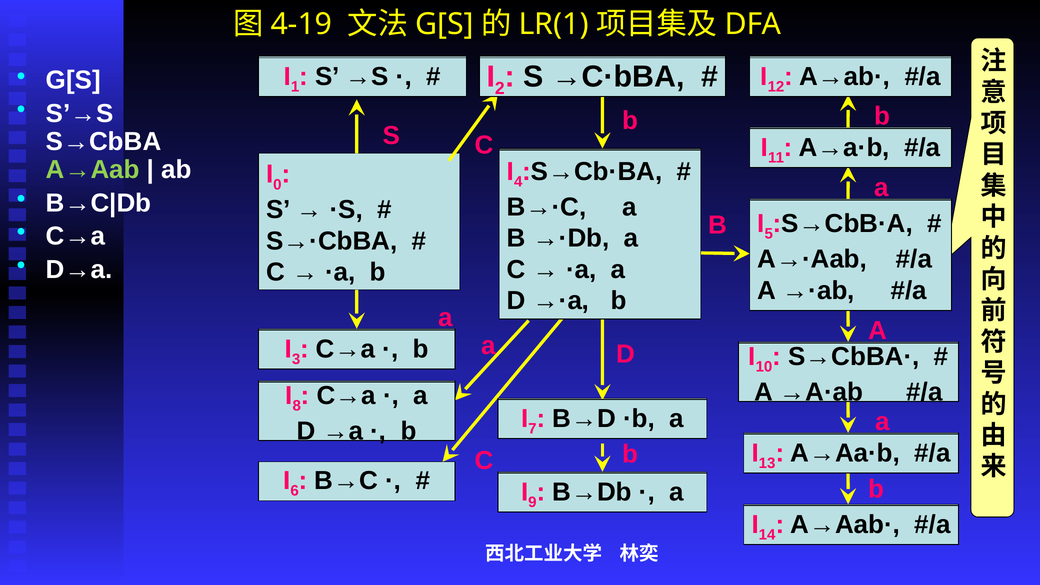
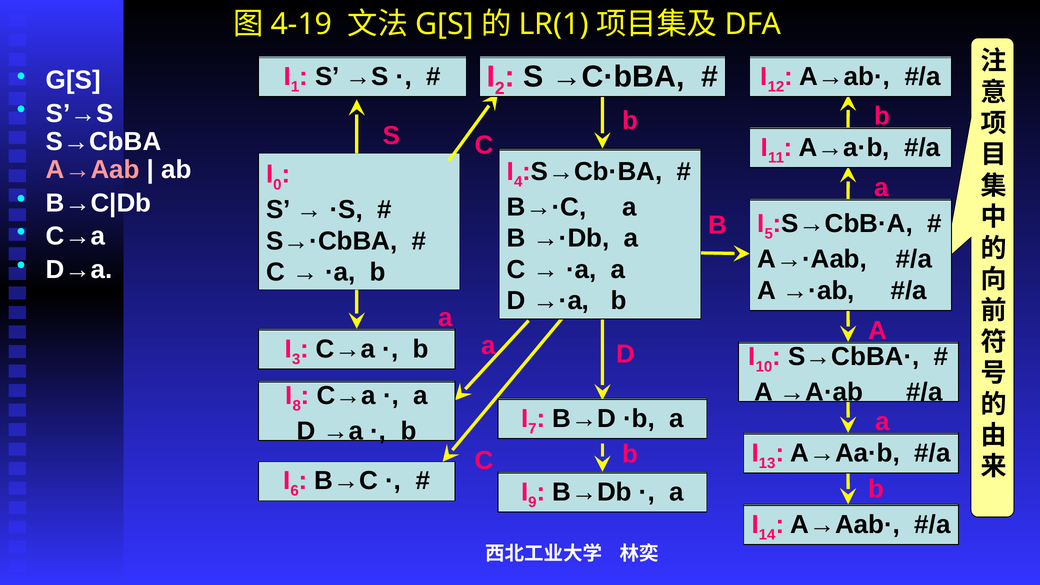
A→Aab colour: light green -> pink
